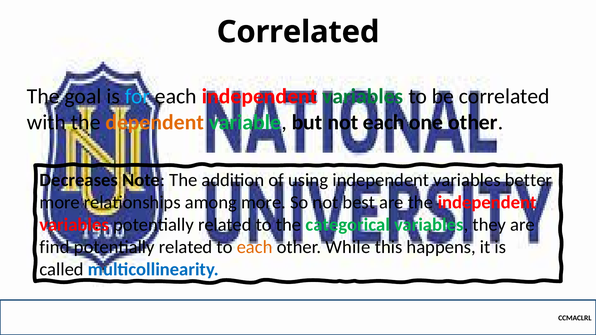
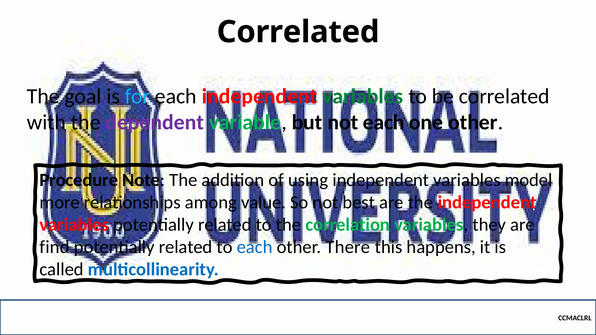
dependent colour: orange -> purple
Decreases: Decreases -> Procedure
better: better -> model
among more: more -> value
categorical: categorical -> correlation
each at (255, 247) colour: orange -> blue
While: While -> There
